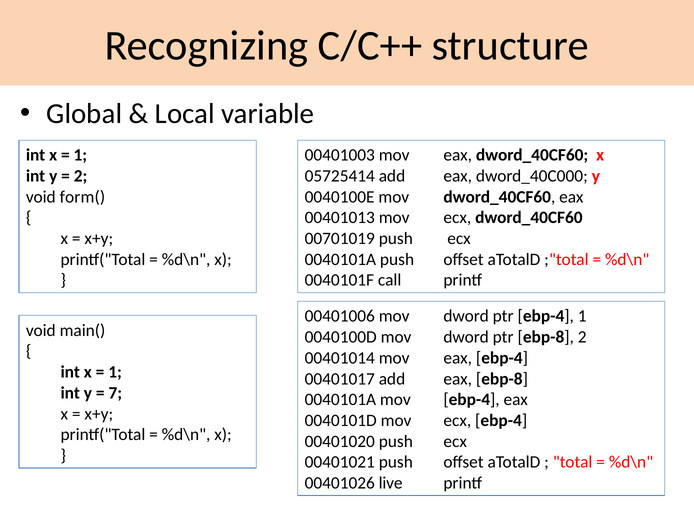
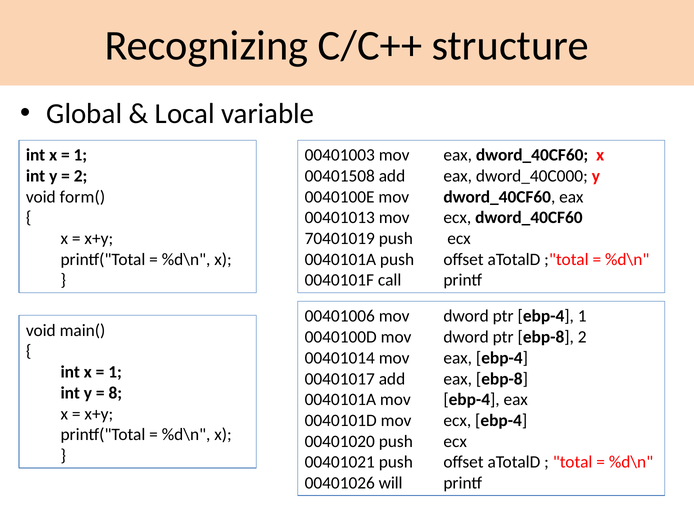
05725414: 05725414 -> 00401508
00701019: 00701019 -> 70401019
7: 7 -> 8
live: live -> will
